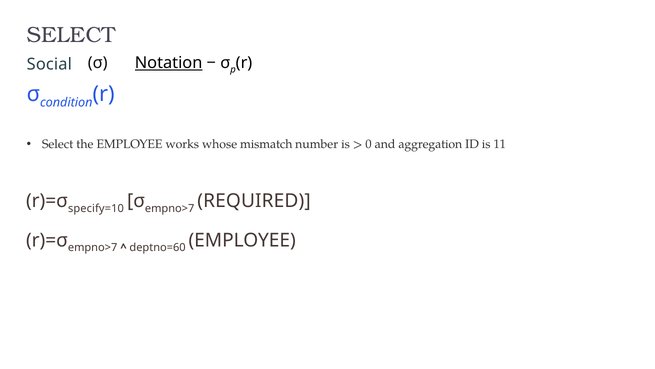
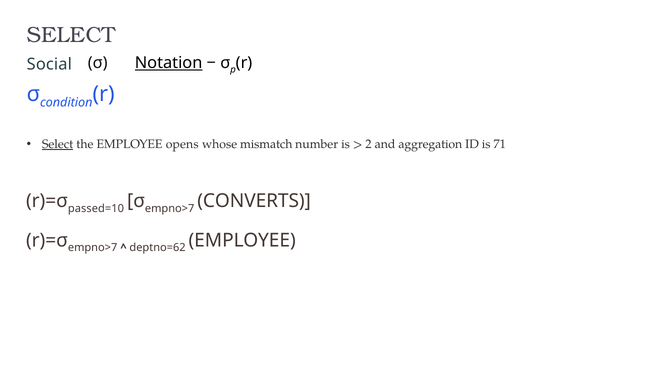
Select at (58, 144) underline: none -> present
works: works -> opens
0: 0 -> 2
11: 11 -> 71
specify=10: specify=10 -> passed=10
REQUIRED: REQUIRED -> CONVERTS
deptno=60: deptno=60 -> deptno=62
